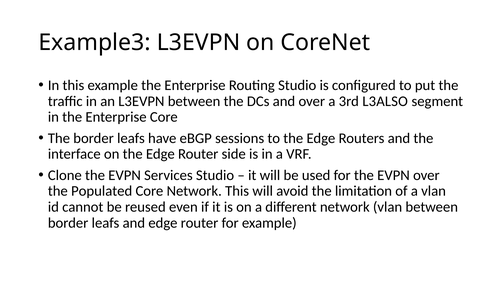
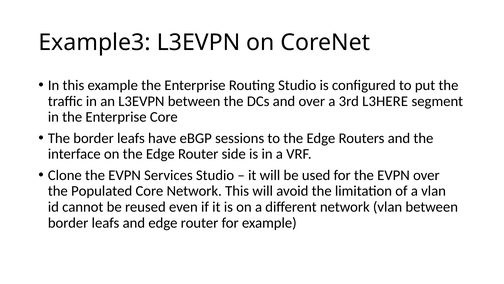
L3ALSO: L3ALSO -> L3HERE
